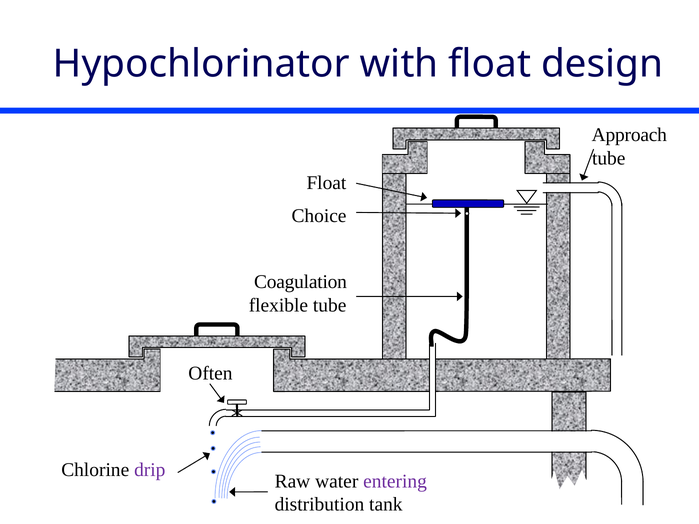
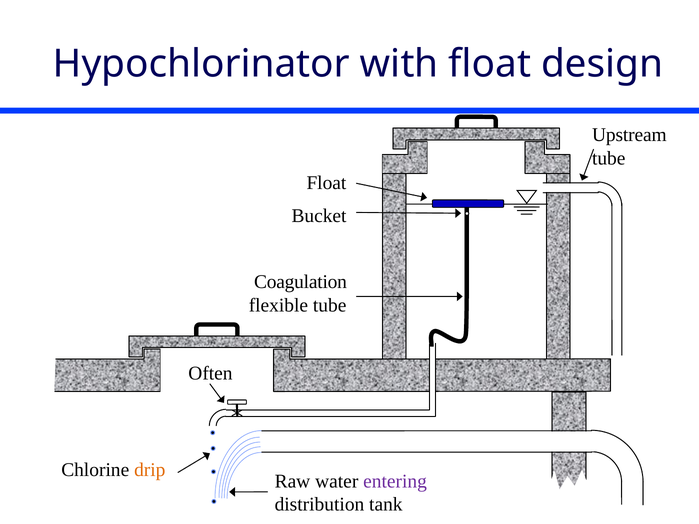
Approach: Approach -> Upstream
Choice: Choice -> Bucket
drip colour: purple -> orange
